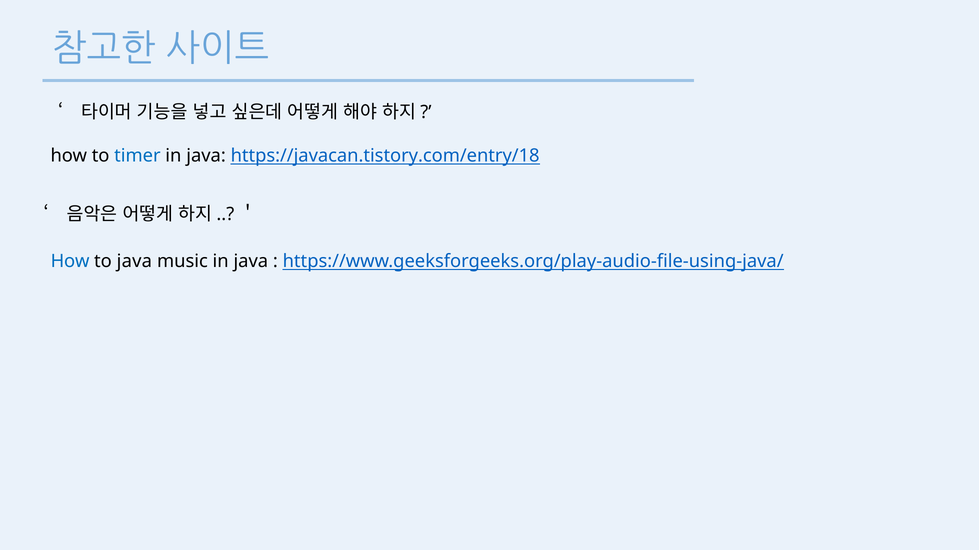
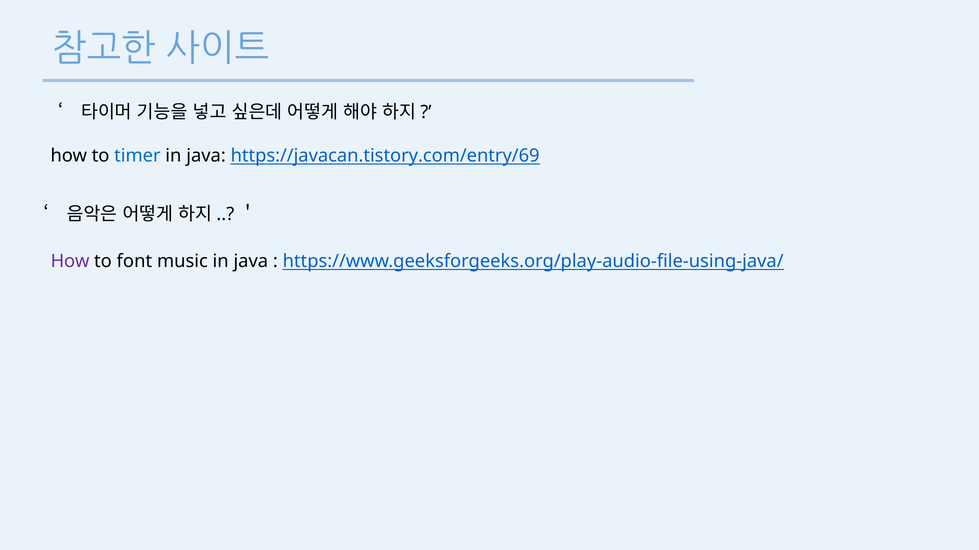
https://javacan.tistory.com/entry/18: https://javacan.tistory.com/entry/18 -> https://javacan.tistory.com/entry/69
How at (70, 262) colour: blue -> purple
to java: java -> font
